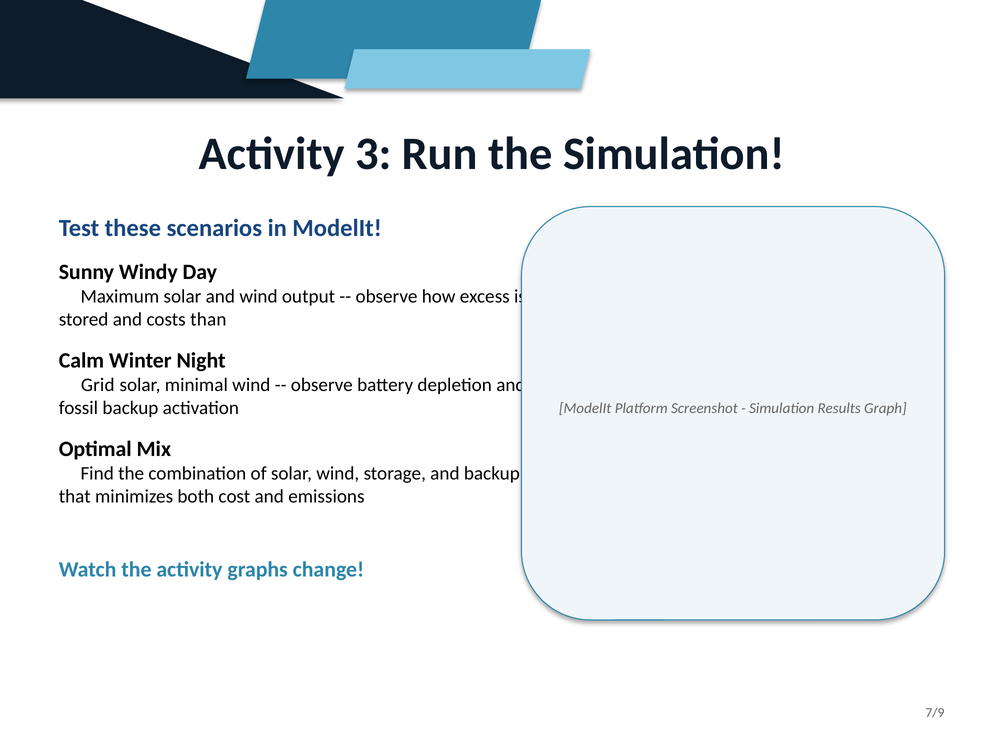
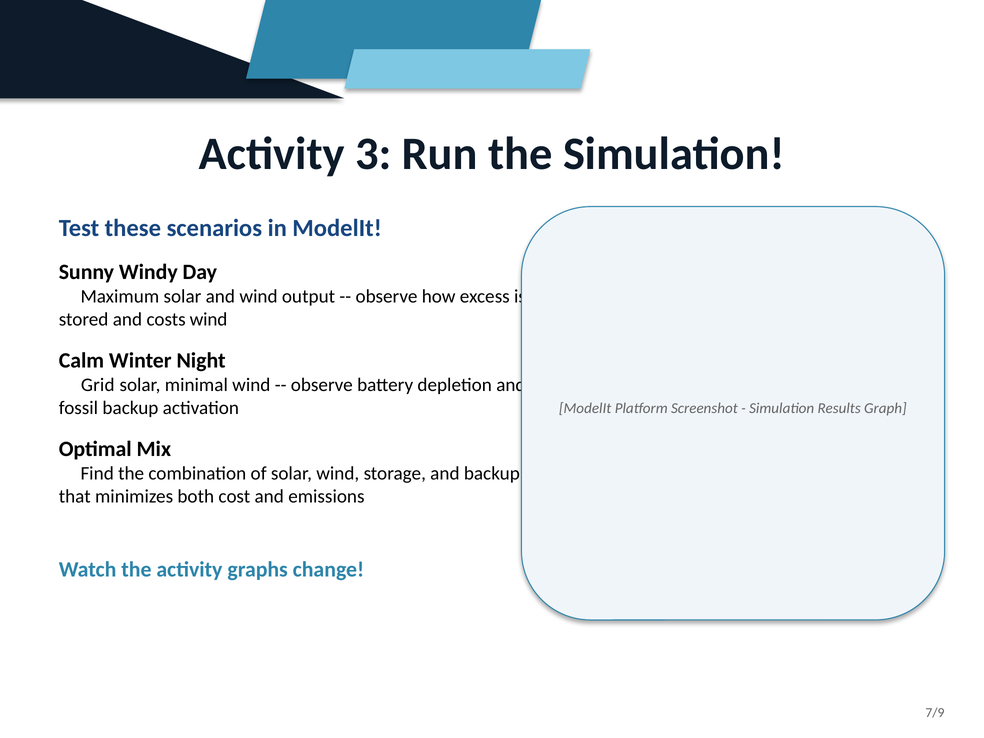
costs than: than -> wind
